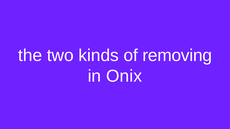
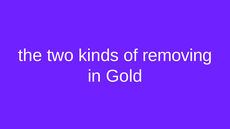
Onix: Onix -> Gold
